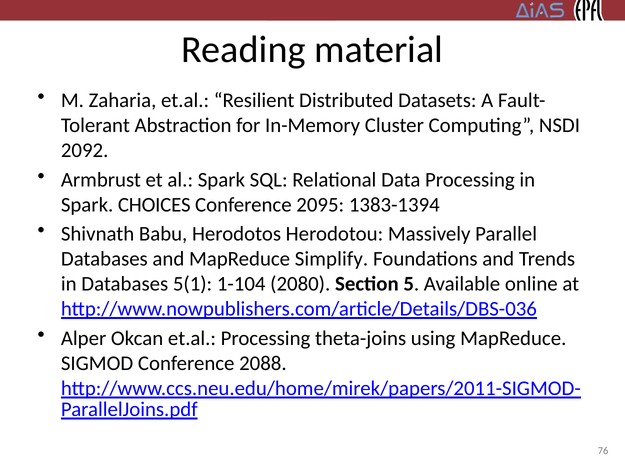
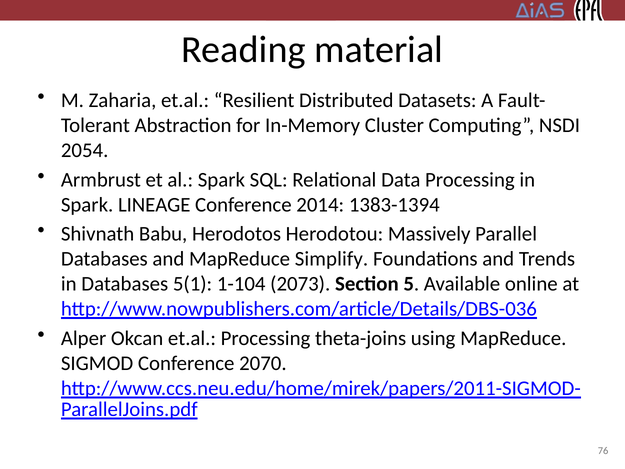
2092: 2092 -> 2054
CHOICES: CHOICES -> LINEAGE
2095: 2095 -> 2014
2080: 2080 -> 2073
2088: 2088 -> 2070
